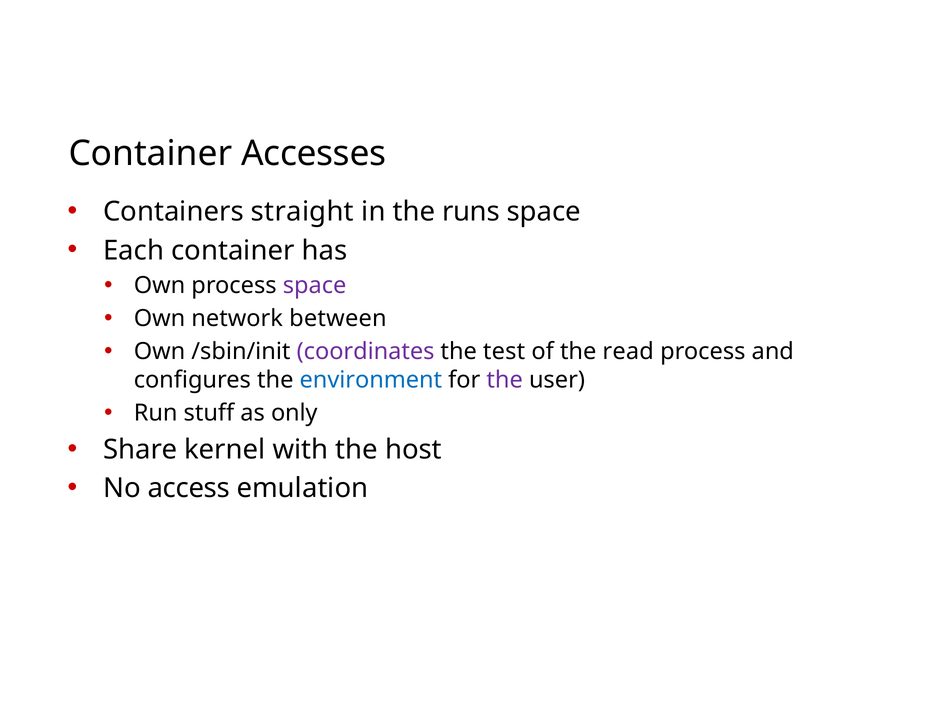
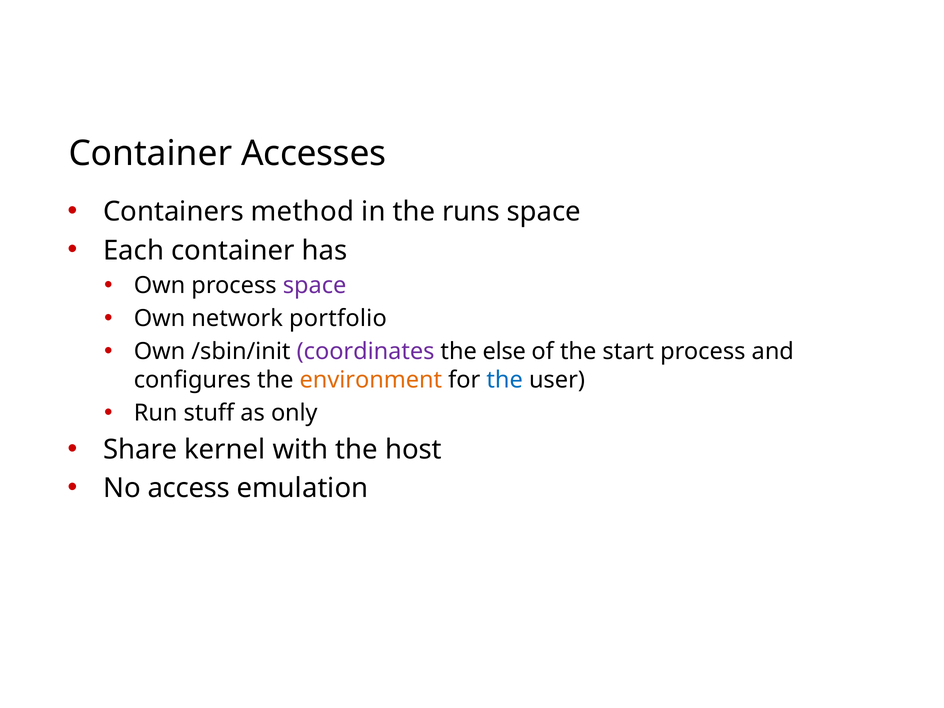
straight: straight -> method
between: between -> portfolio
test: test -> else
read: read -> start
environment colour: blue -> orange
the at (505, 380) colour: purple -> blue
